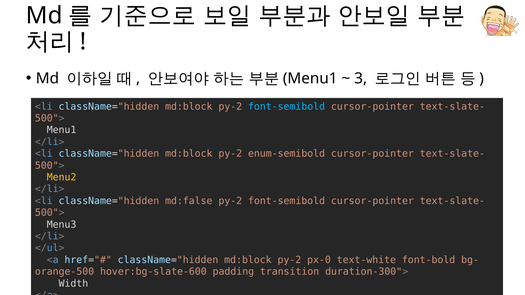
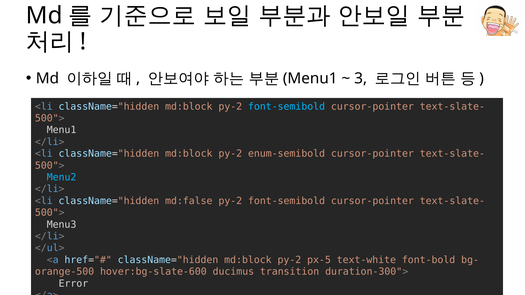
Menu2 colour: yellow -> light blue
px-0: px-0 -> px-5
padding: padding -> ducimus
Width: Width -> Error
